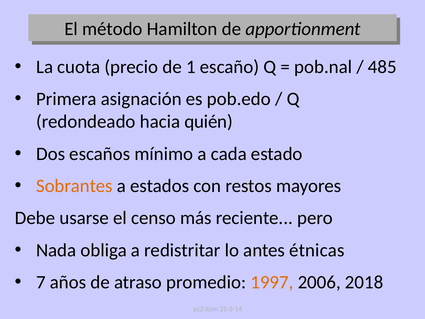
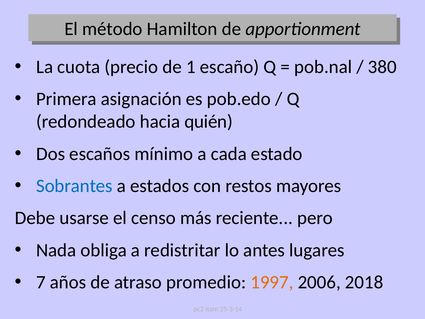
485: 485 -> 380
Sobrantes colour: orange -> blue
étnicas: étnicas -> lugares
